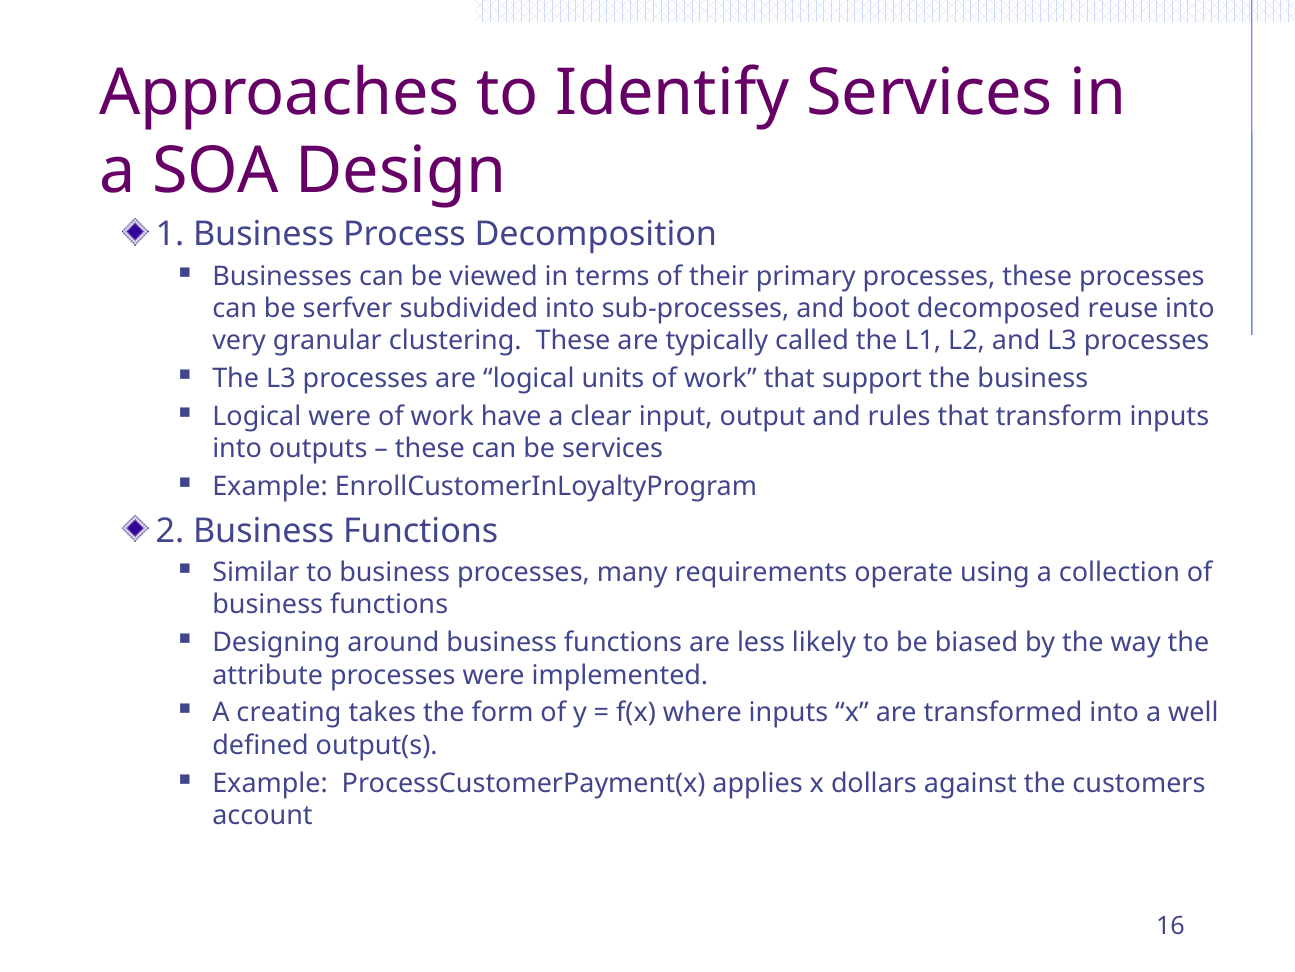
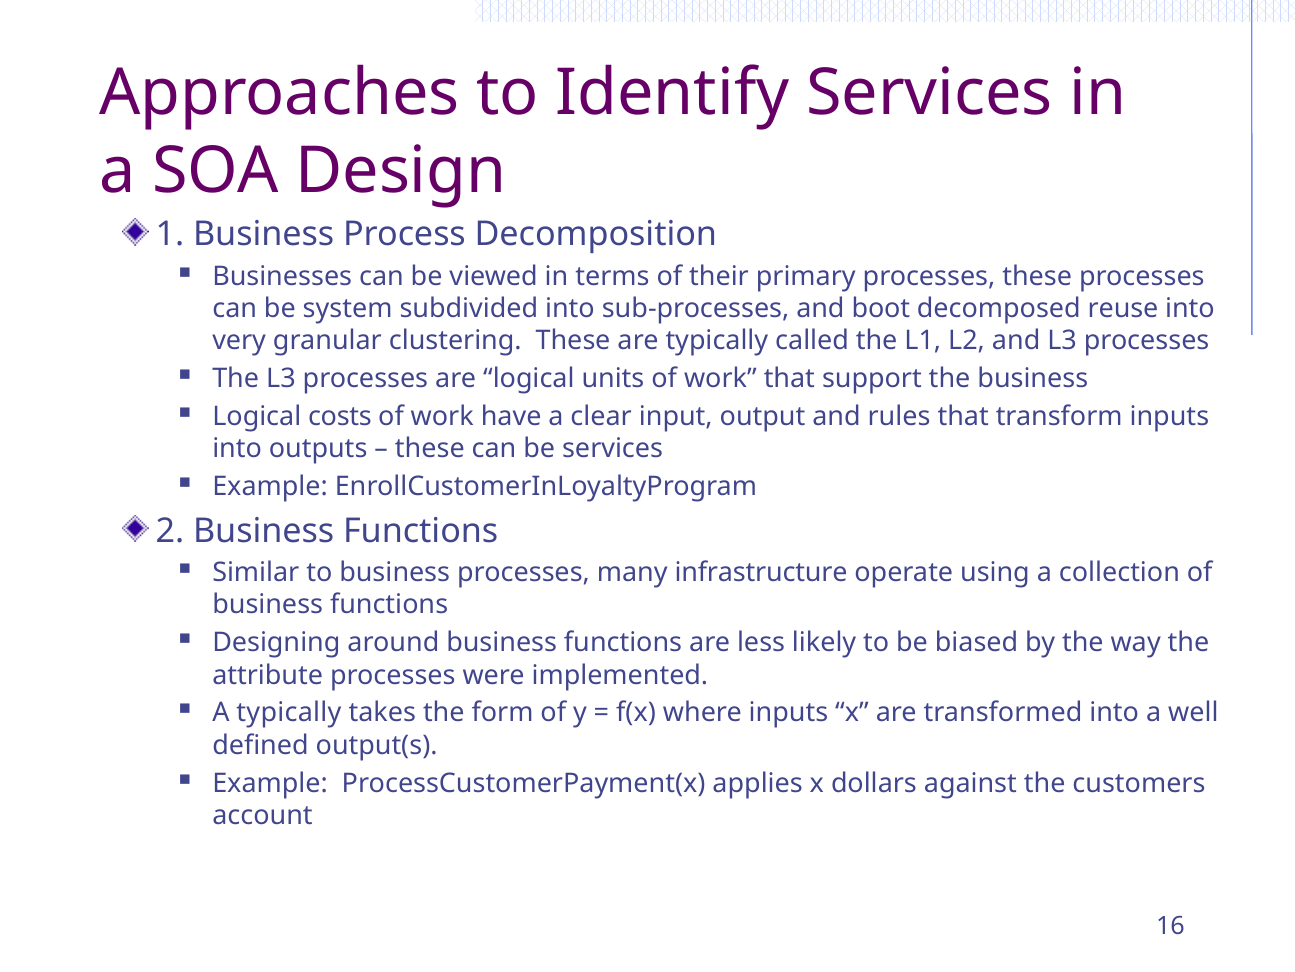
serfver: serfver -> system
Logical were: were -> costs
requirements: requirements -> infrastructure
A creating: creating -> typically
